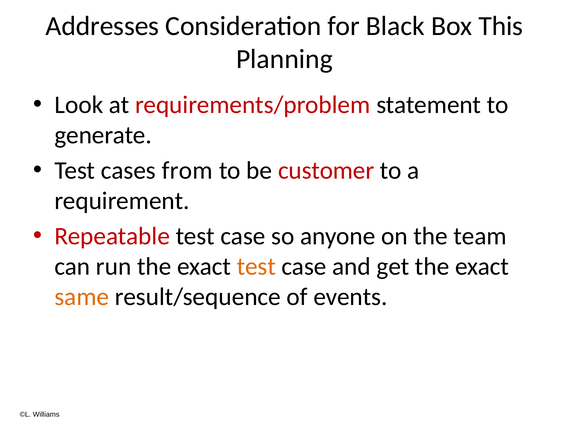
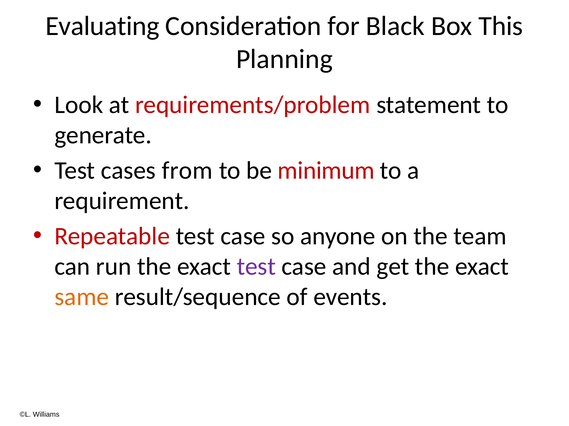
Addresses: Addresses -> Evaluating
customer: customer -> minimum
test at (256, 267) colour: orange -> purple
